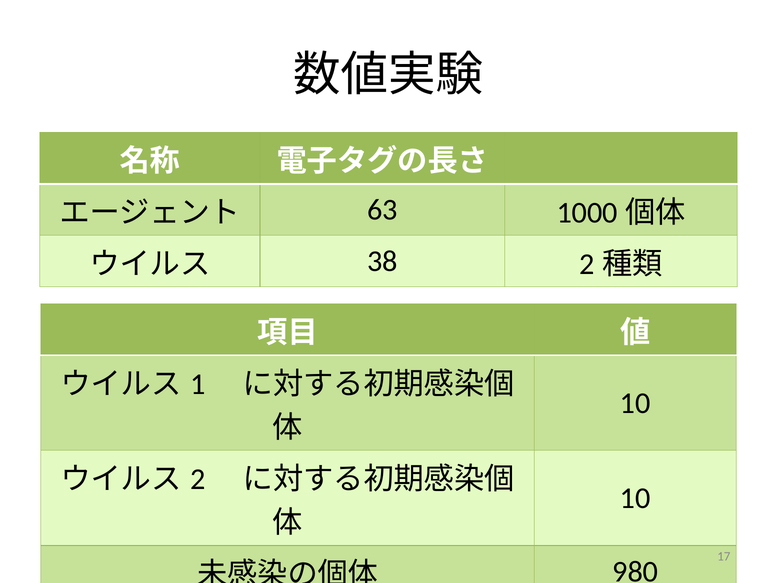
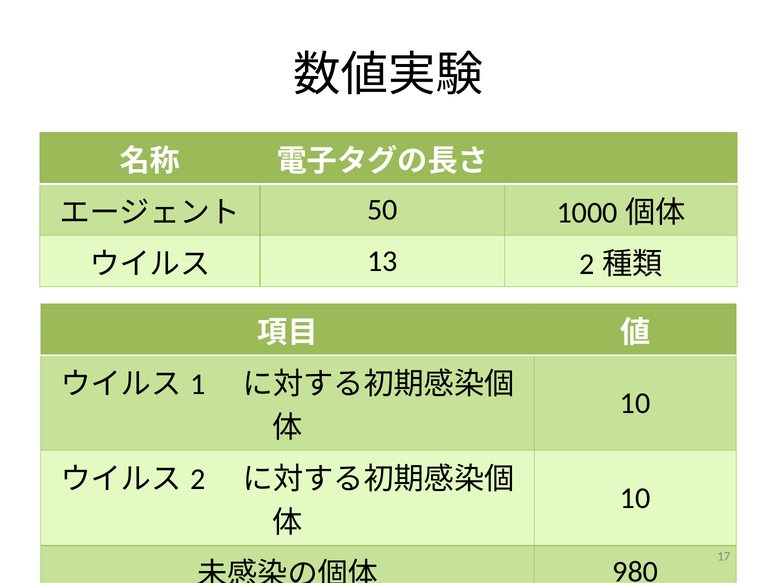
63: 63 -> 50
38: 38 -> 13
